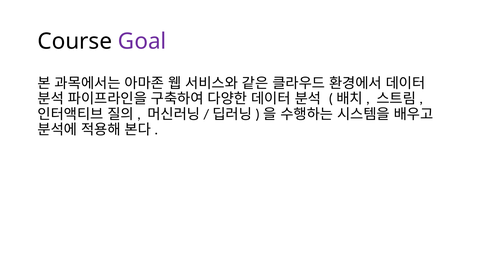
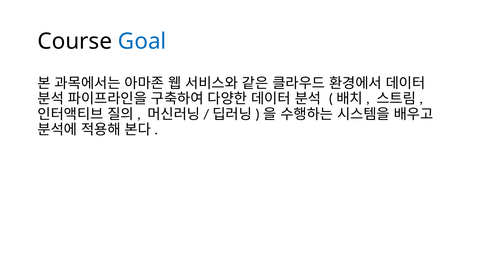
Goal colour: purple -> blue
